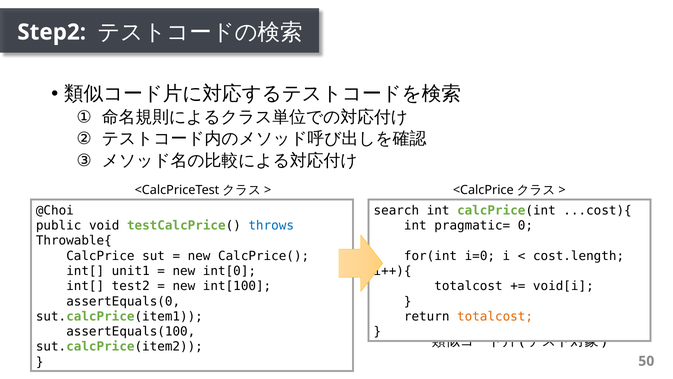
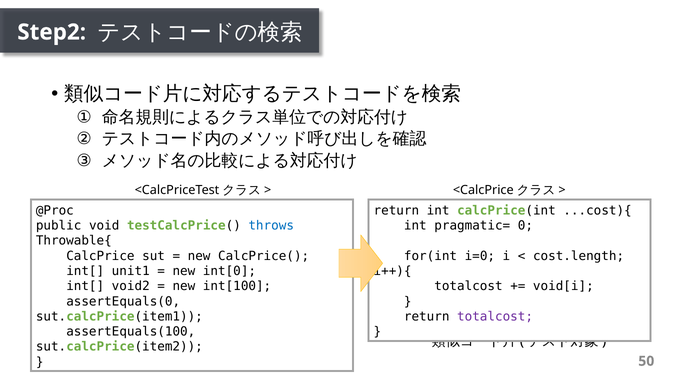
@Choi: @Choi -> @Proc
search at (396, 210): search -> return
test2: test2 -> void2
totalcost at (495, 316) colour: orange -> purple
